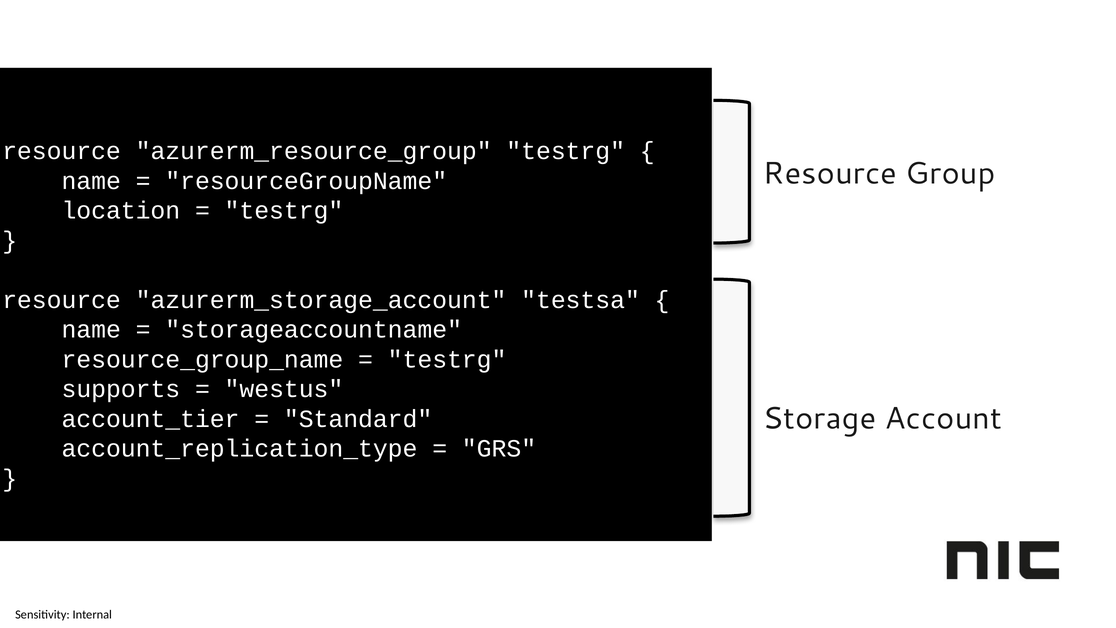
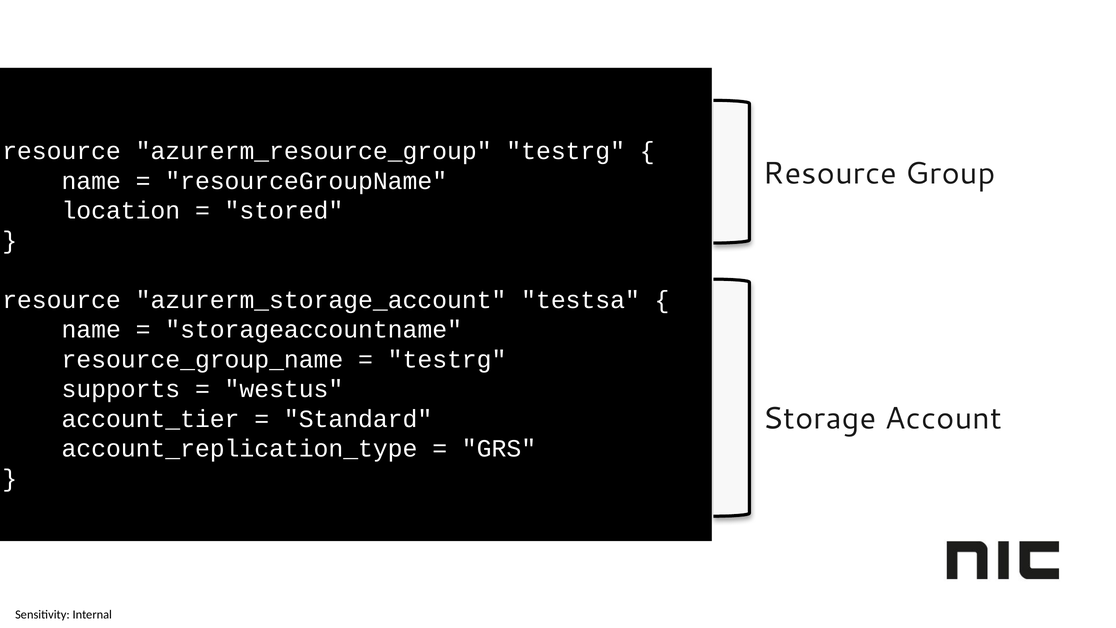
testrg at (284, 211): testrg -> stored
